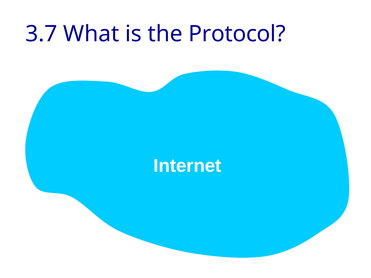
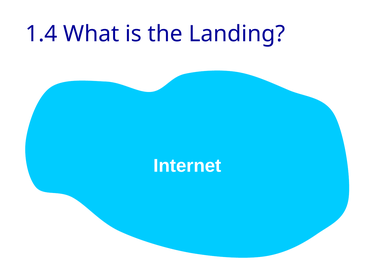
3.7: 3.7 -> 1.4
Protocol: Protocol -> Landing
